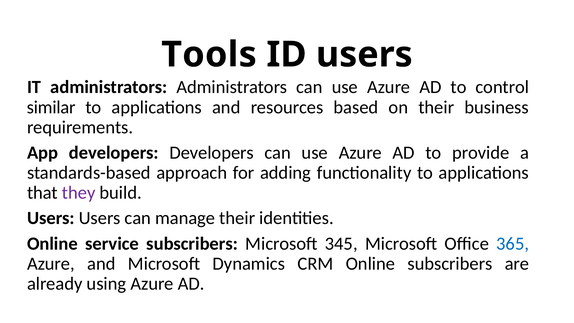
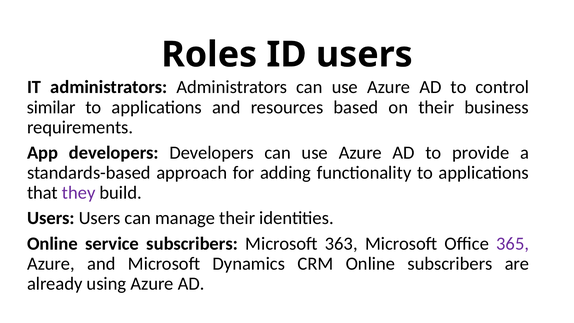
Tools: Tools -> Roles
345: 345 -> 363
365 colour: blue -> purple
